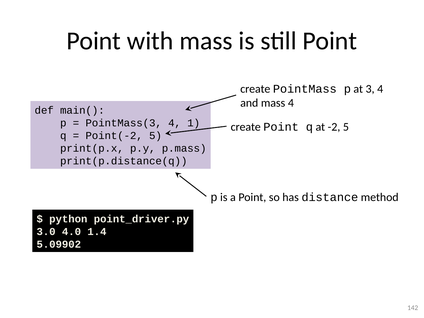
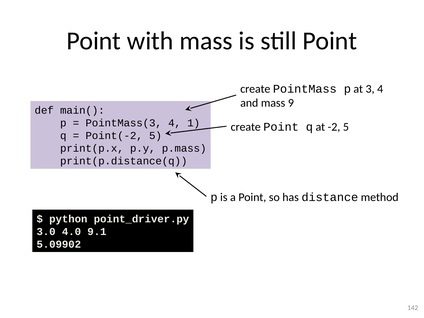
mass 4: 4 -> 9
1.4: 1.4 -> 9.1
